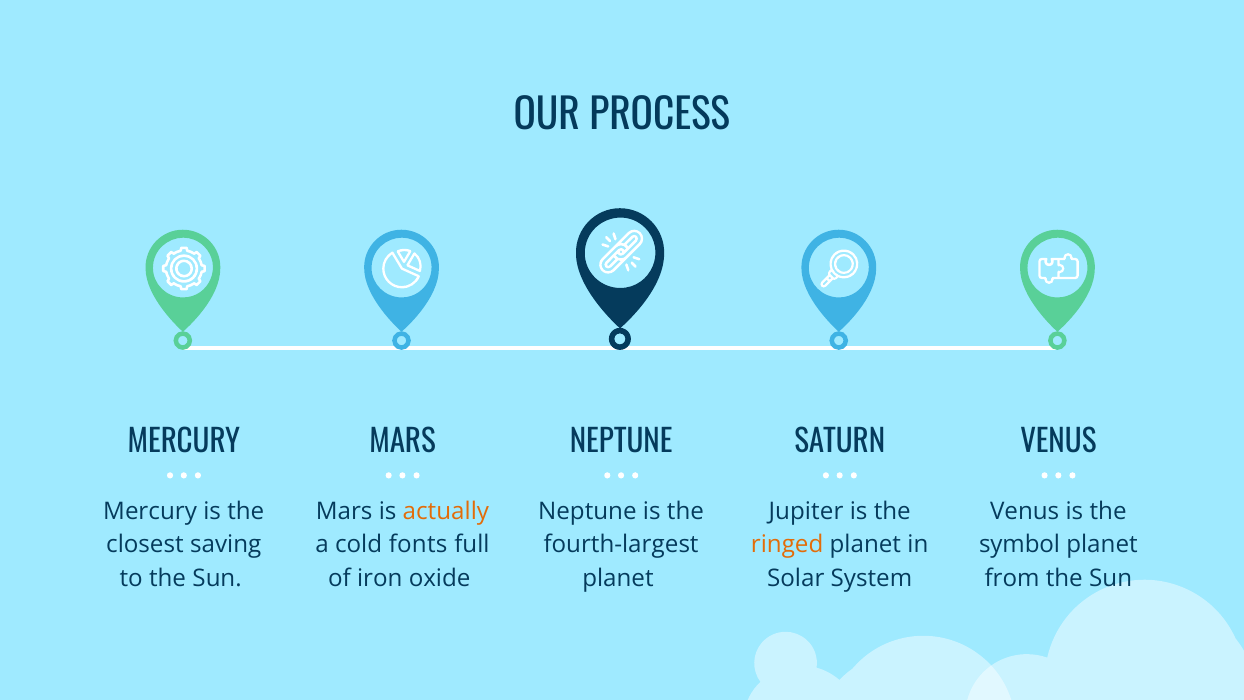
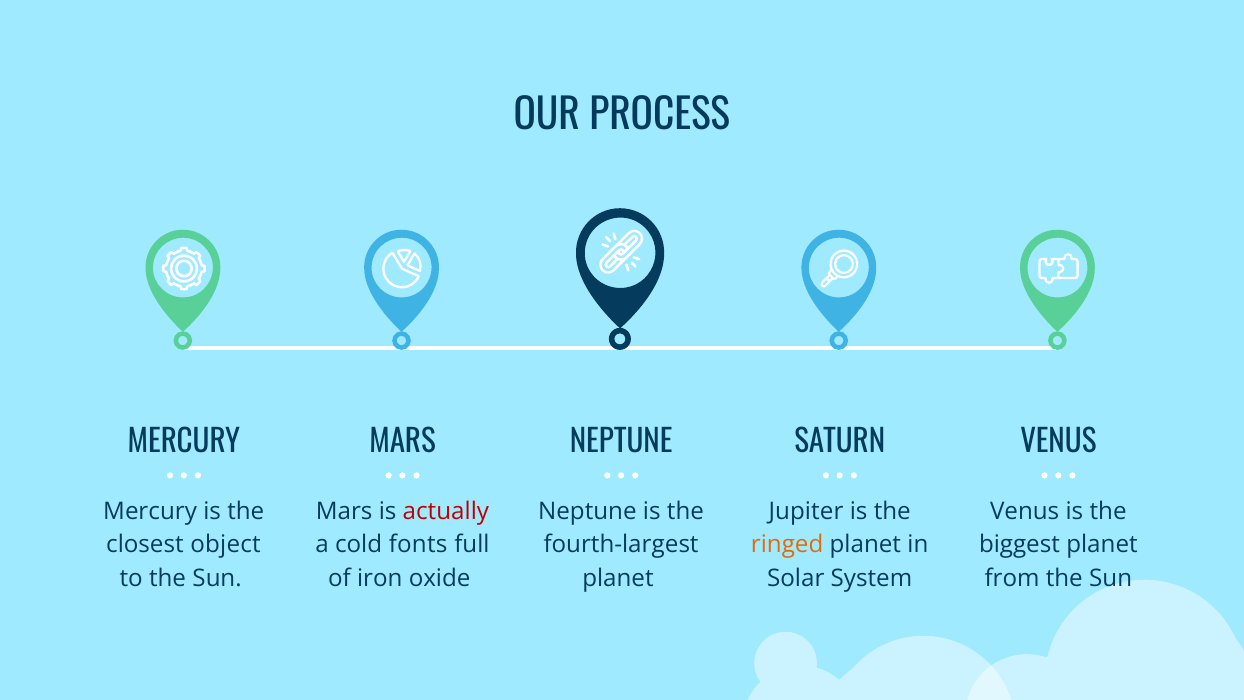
actually colour: orange -> red
saving: saving -> object
symbol: symbol -> biggest
